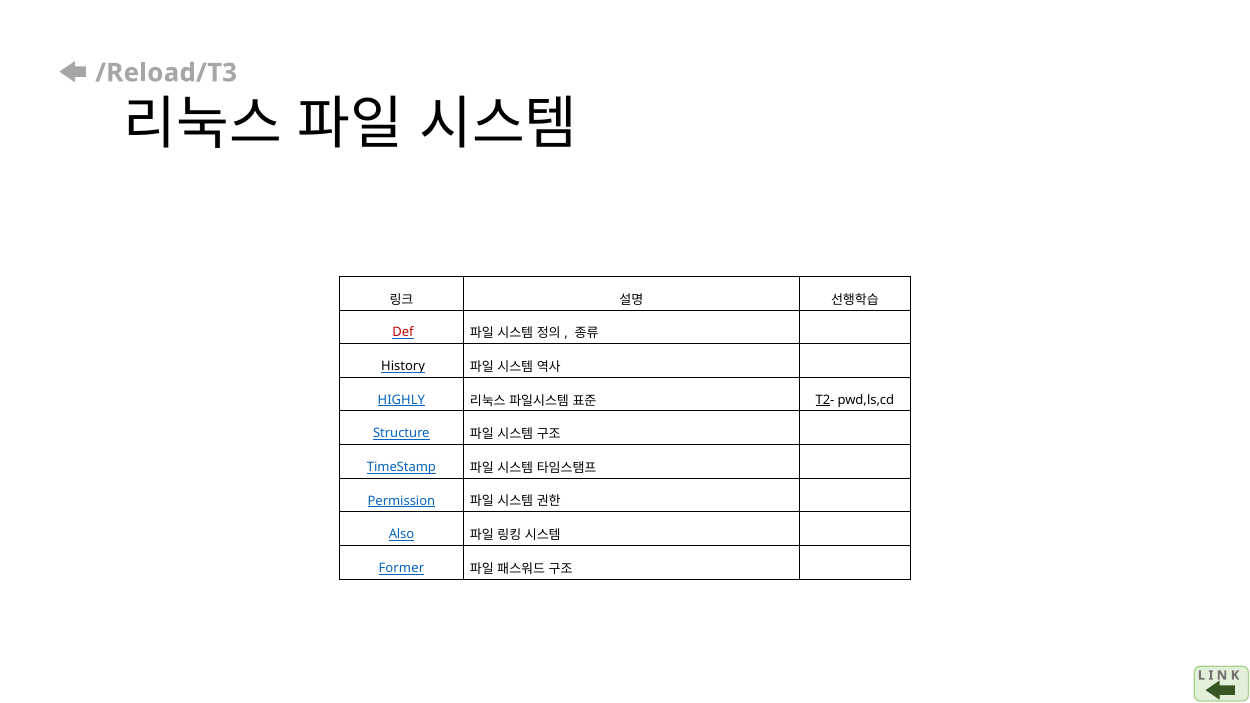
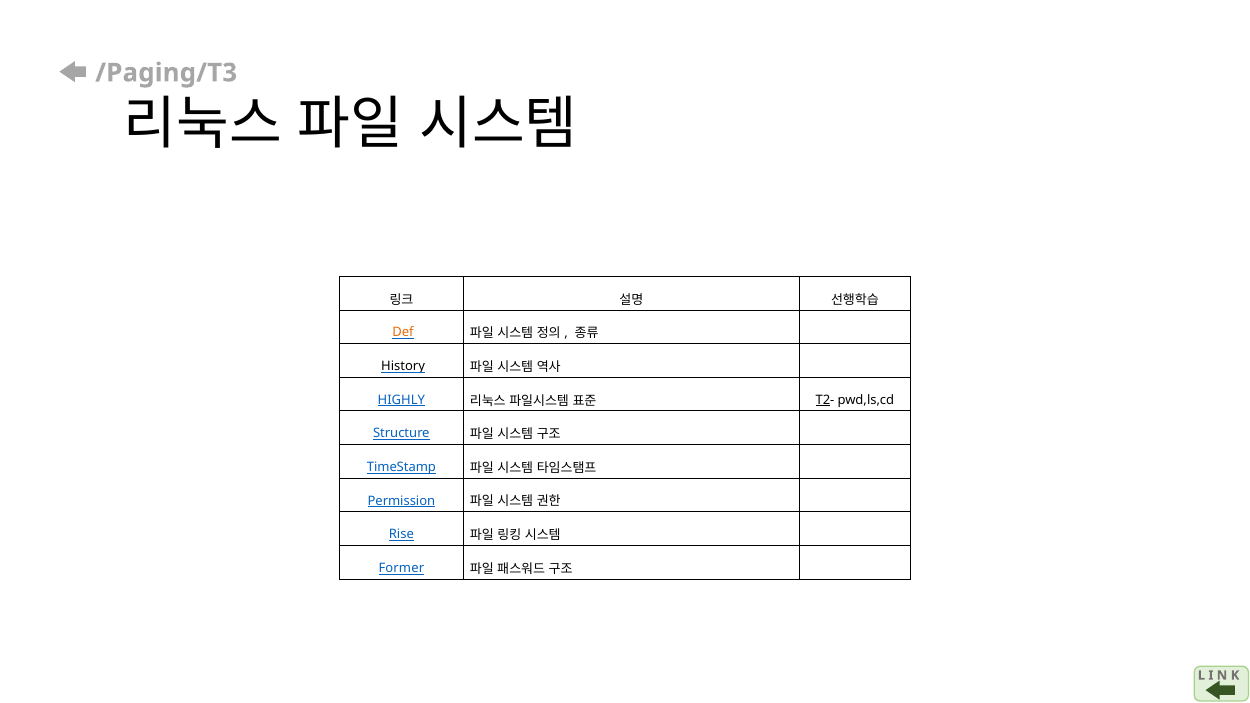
/Reload/T3: /Reload/T3 -> /Paging/T3
Def colour: red -> orange
Also: Also -> Rise
